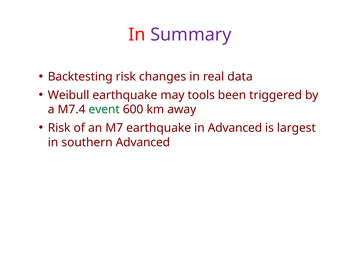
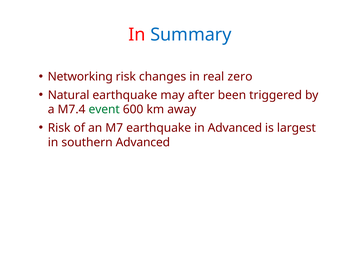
Summary colour: purple -> blue
Backtesting: Backtesting -> Networking
data: data -> zero
Weibull: Weibull -> Natural
tools: tools -> after
